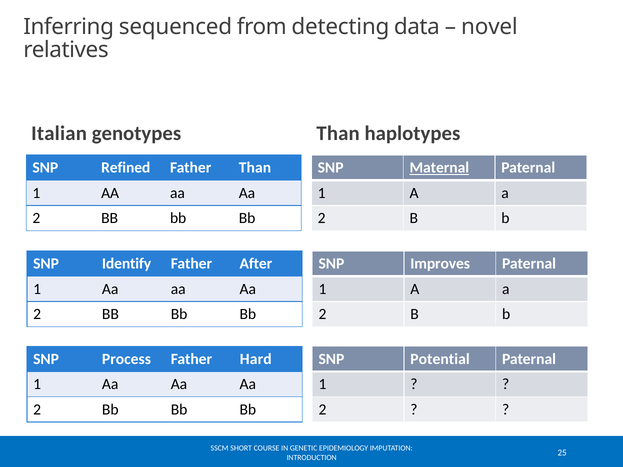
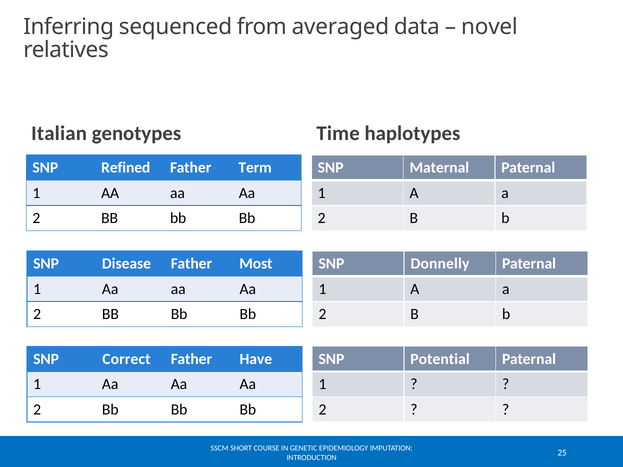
detecting: detecting -> averaged
Than at (338, 134): Than -> Time
Father Than: Than -> Term
Maternal underline: present -> none
Identify: Identify -> Disease
After: After -> Most
Improves: Improves -> Donnelly
Process: Process -> Correct
Hard: Hard -> Have
